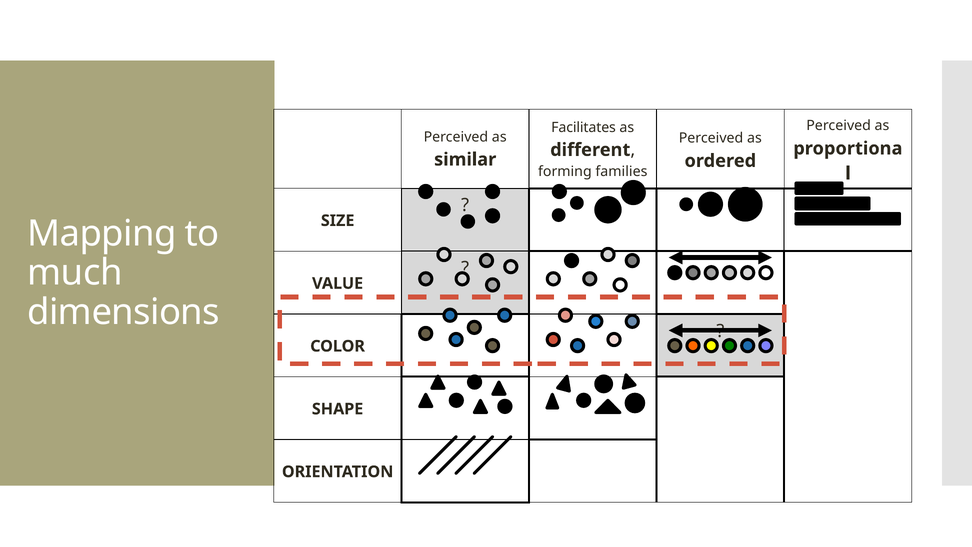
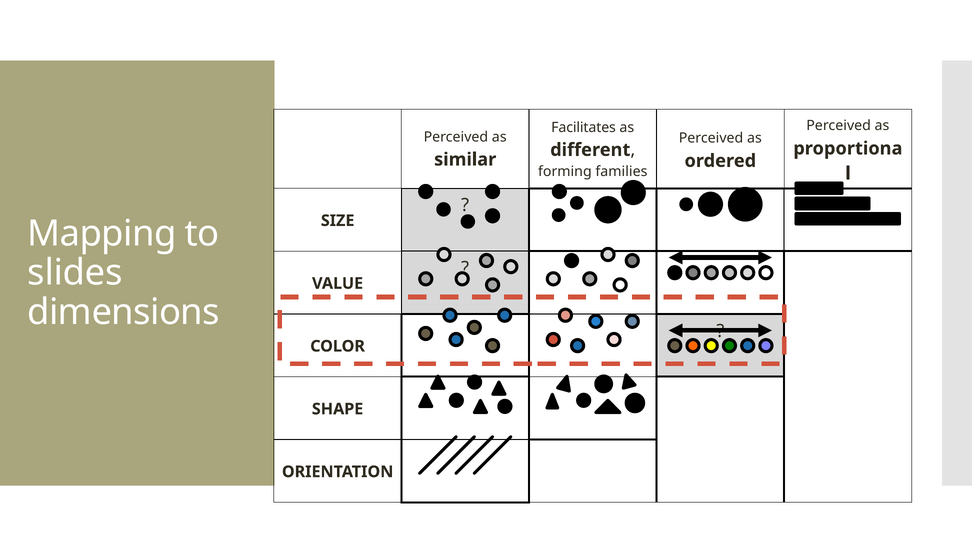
much: much -> slides
